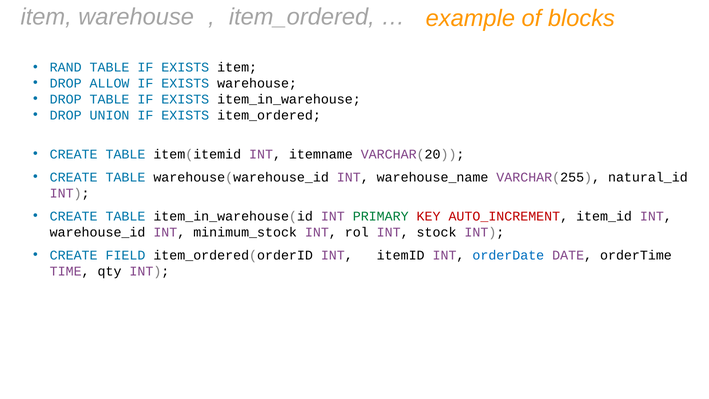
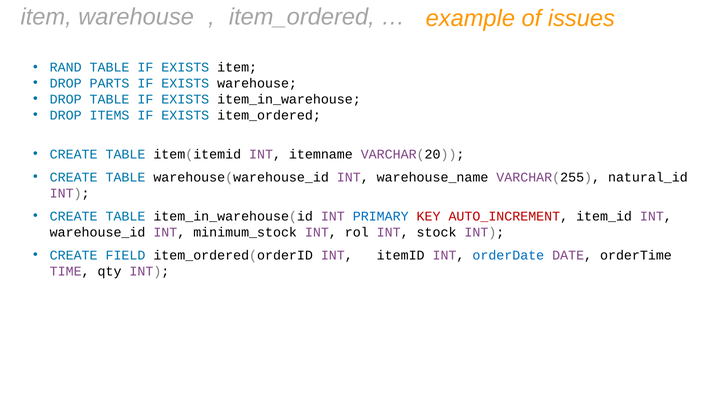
blocks: blocks -> issues
ALLOW: ALLOW -> PARTS
UNION: UNION -> ITEMS
PRIMARY colour: green -> blue
